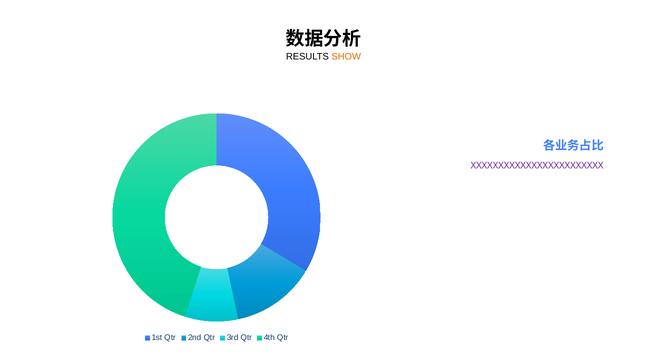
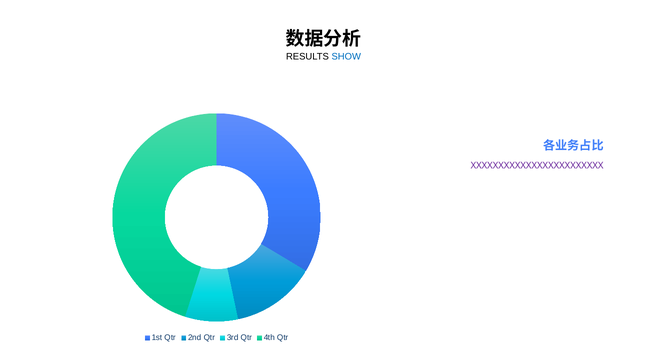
SHOW colour: orange -> blue
